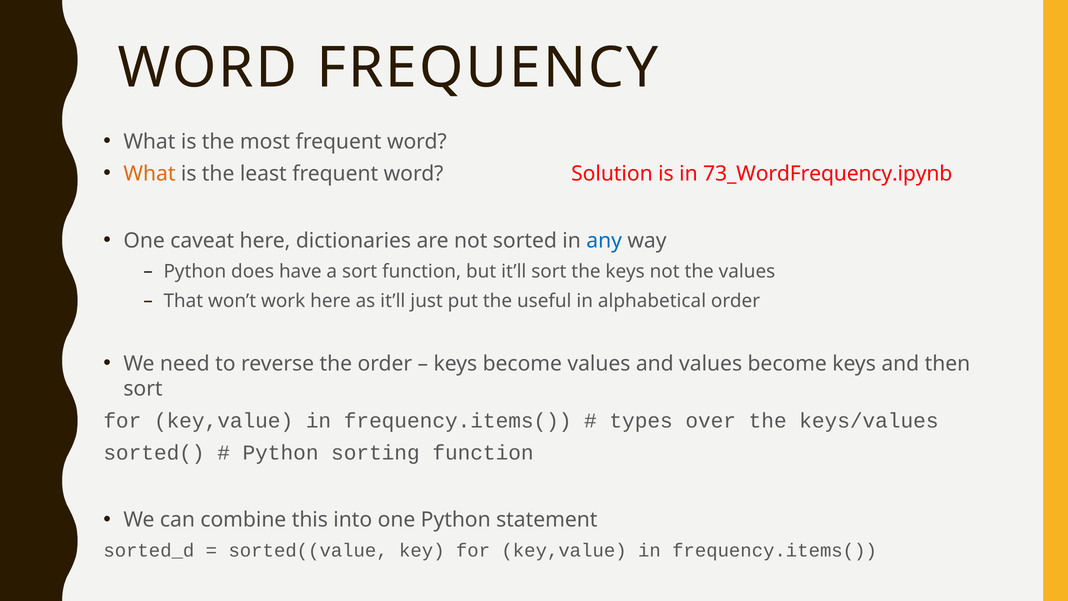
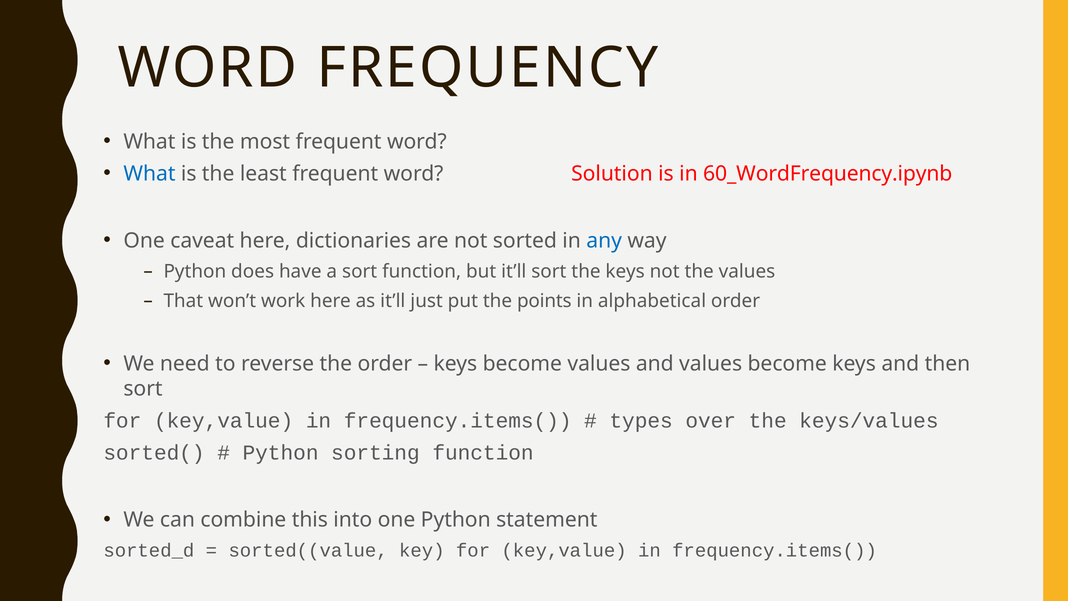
What at (149, 174) colour: orange -> blue
73_WordFrequency.ipynb: 73_WordFrequency.ipynb -> 60_WordFrequency.ipynb
useful: useful -> points
